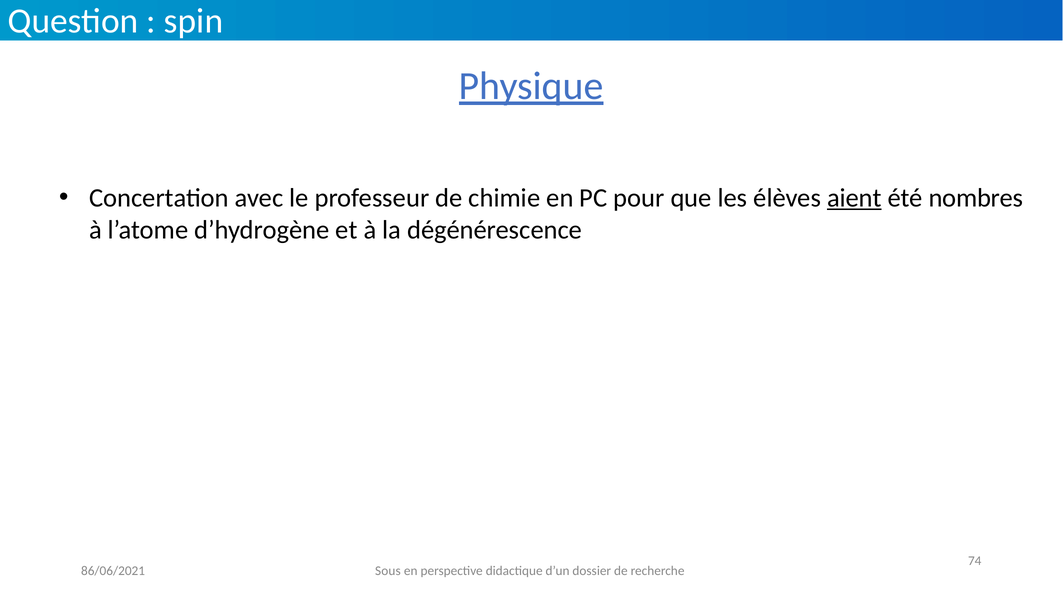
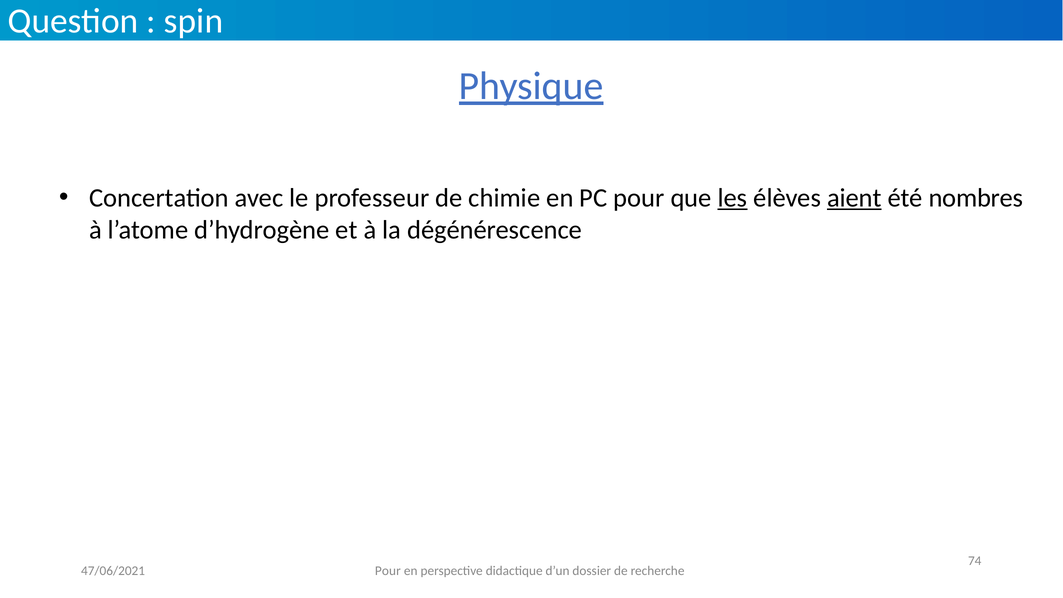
les underline: none -> present
Sous at (388, 571): Sous -> Pour
86/06/2021: 86/06/2021 -> 47/06/2021
